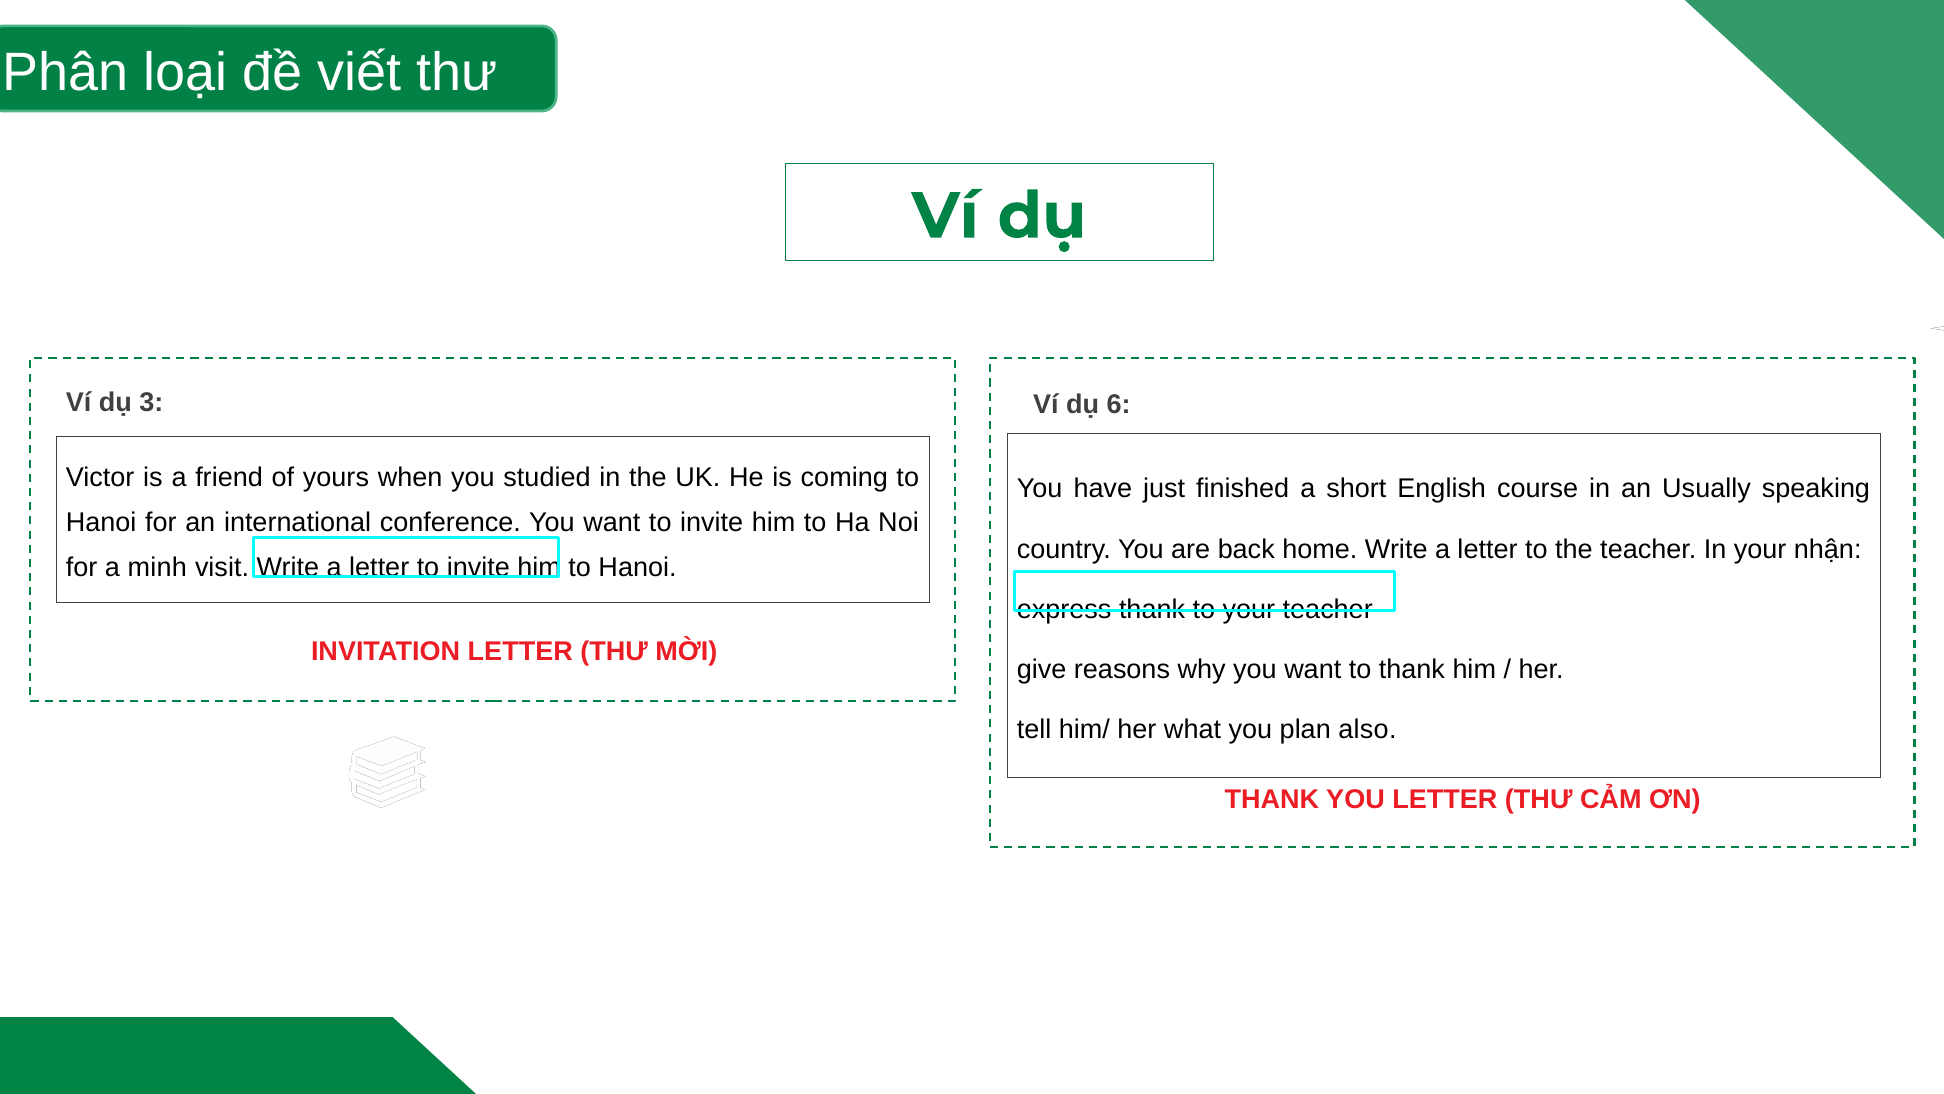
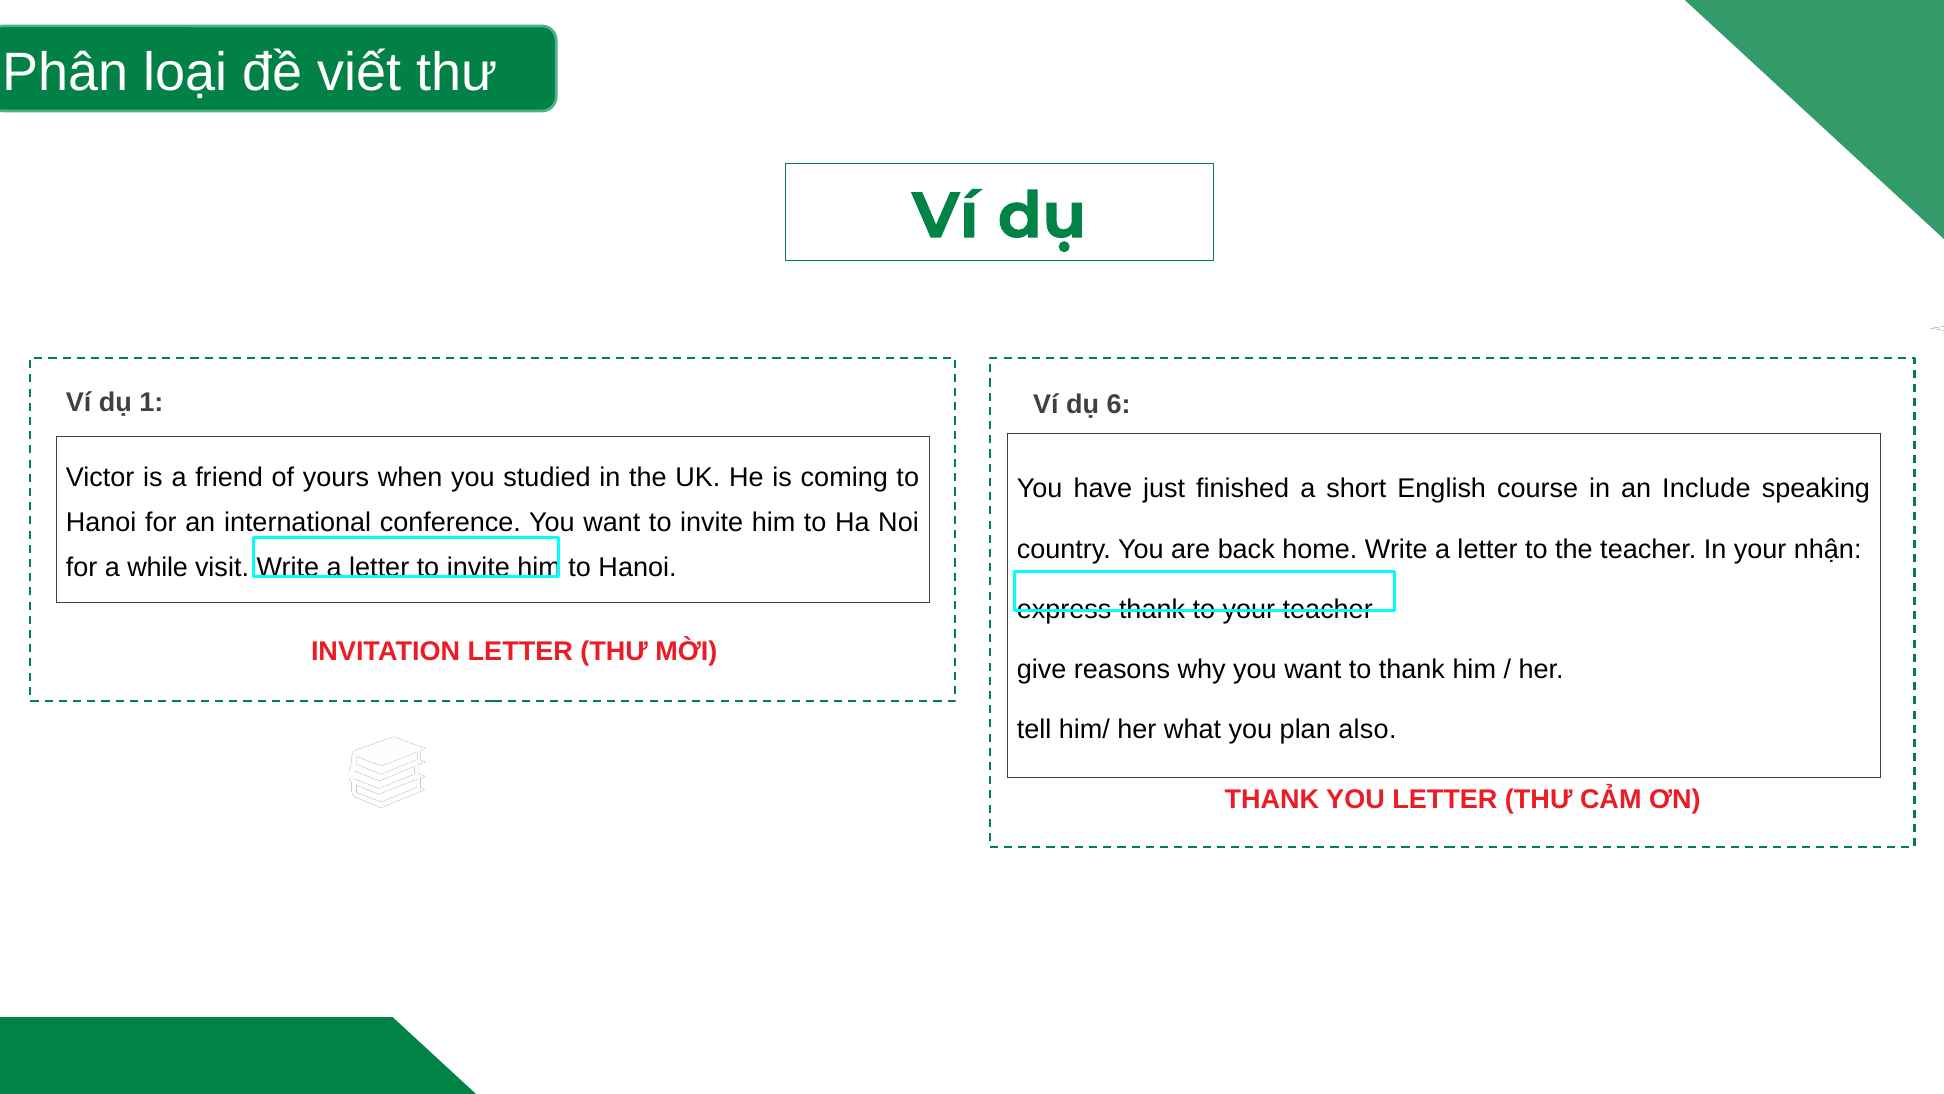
3: 3 -> 1
Usually: Usually -> Include
minh: minh -> while
